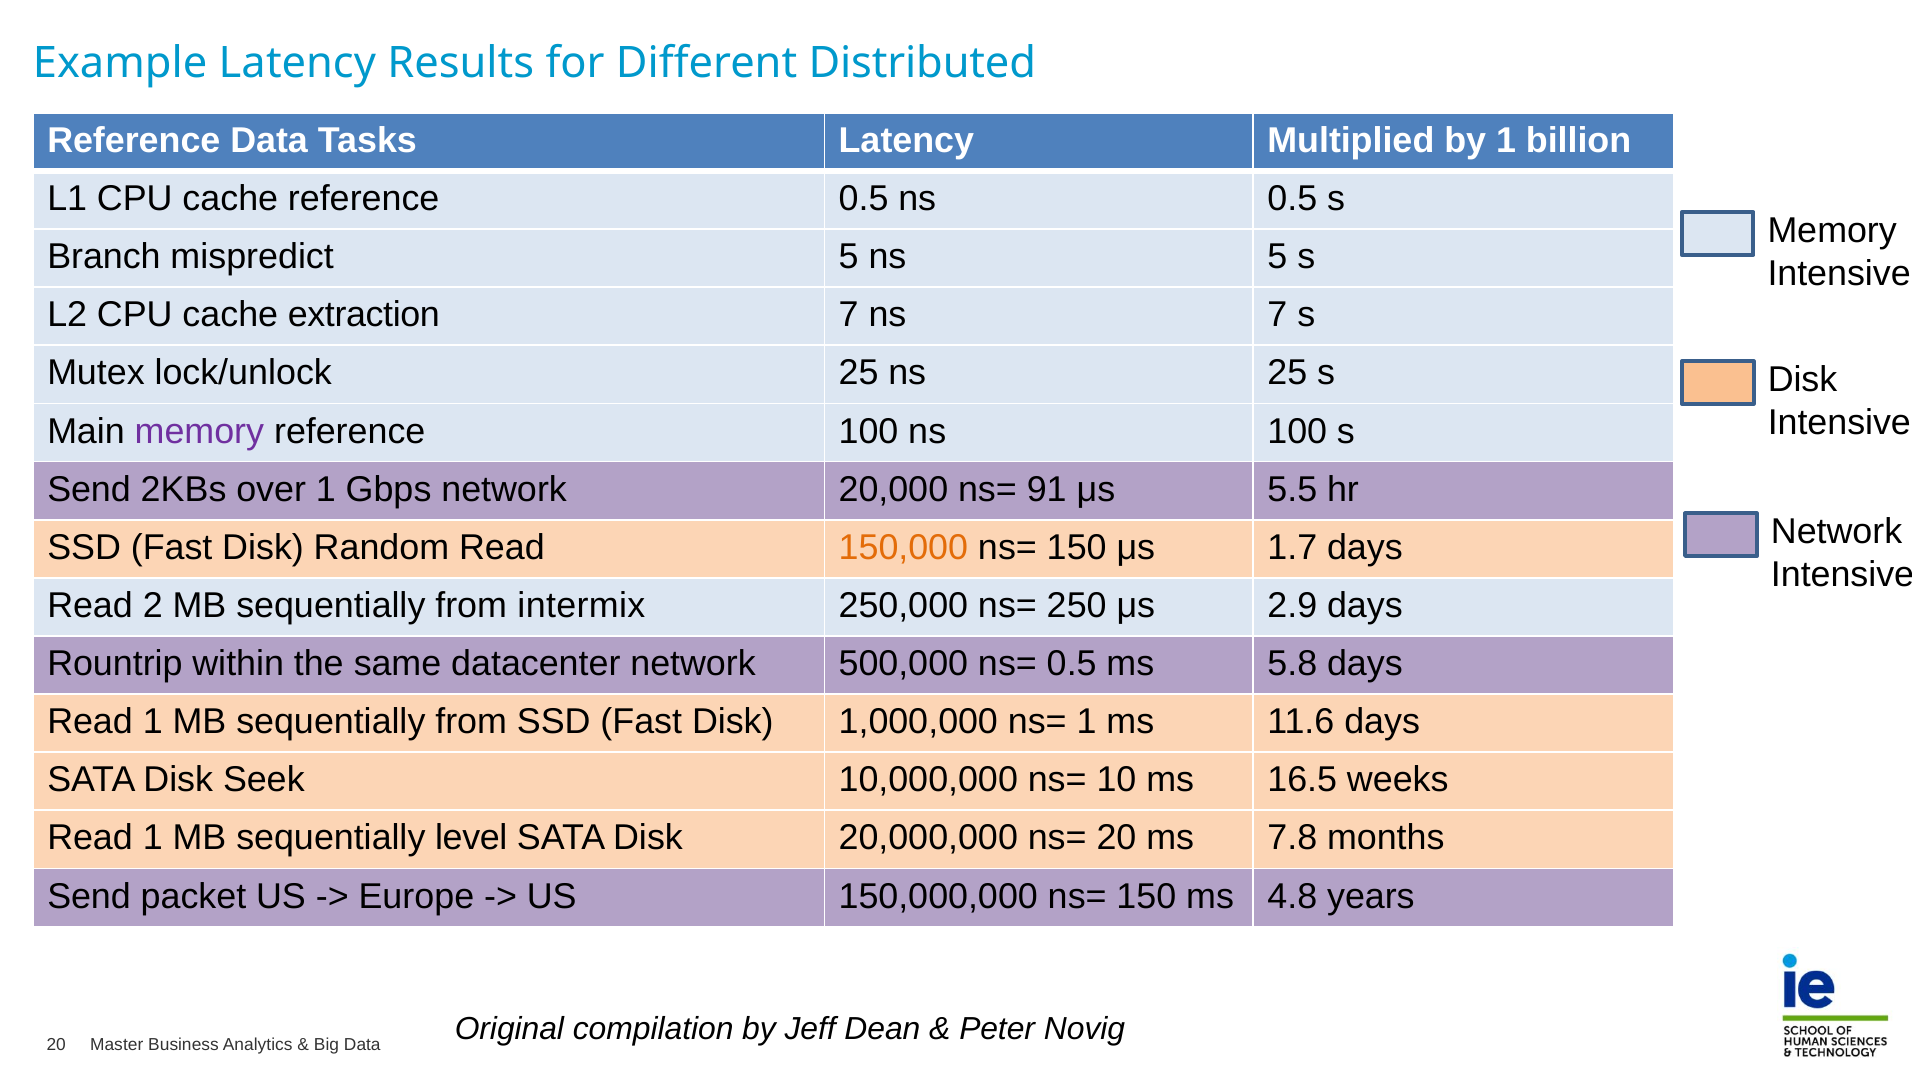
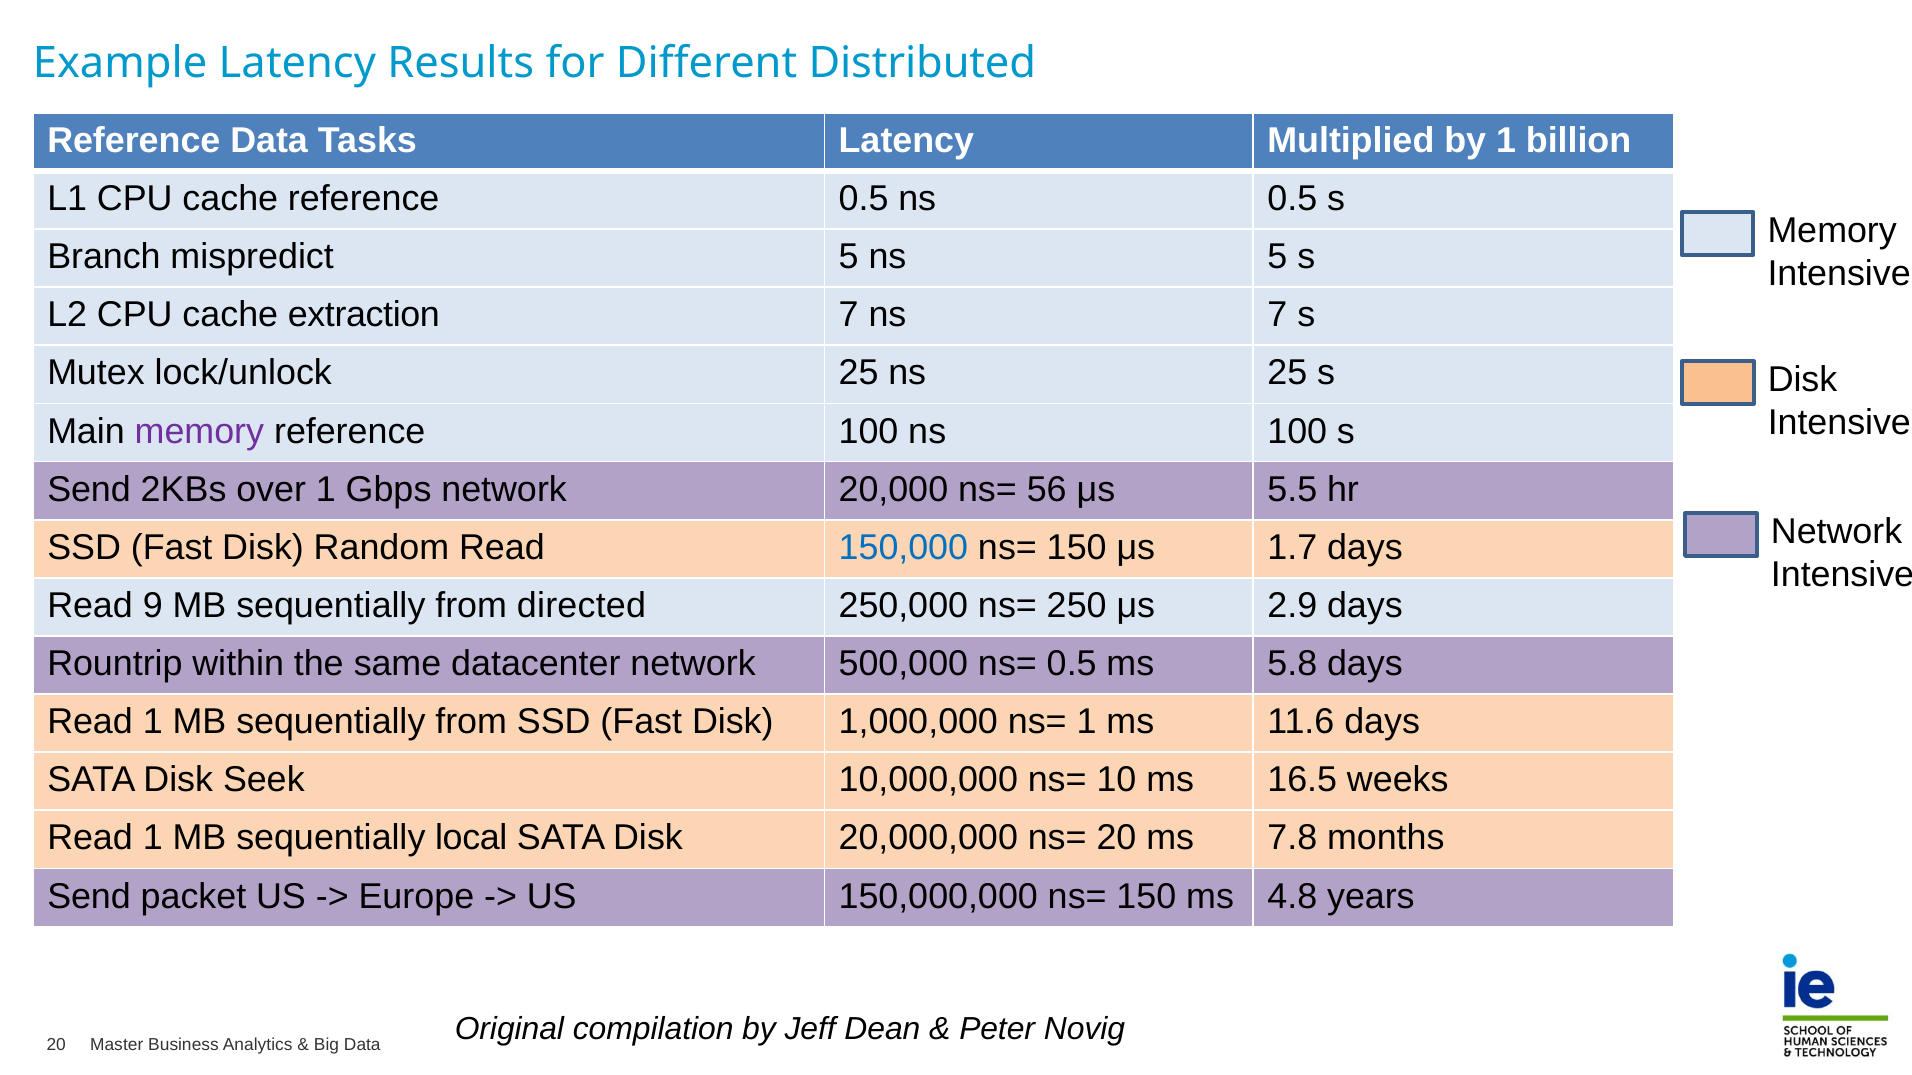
91: 91 -> 56
150,000 colour: orange -> blue
2: 2 -> 9
intermix: intermix -> directed
level: level -> local
